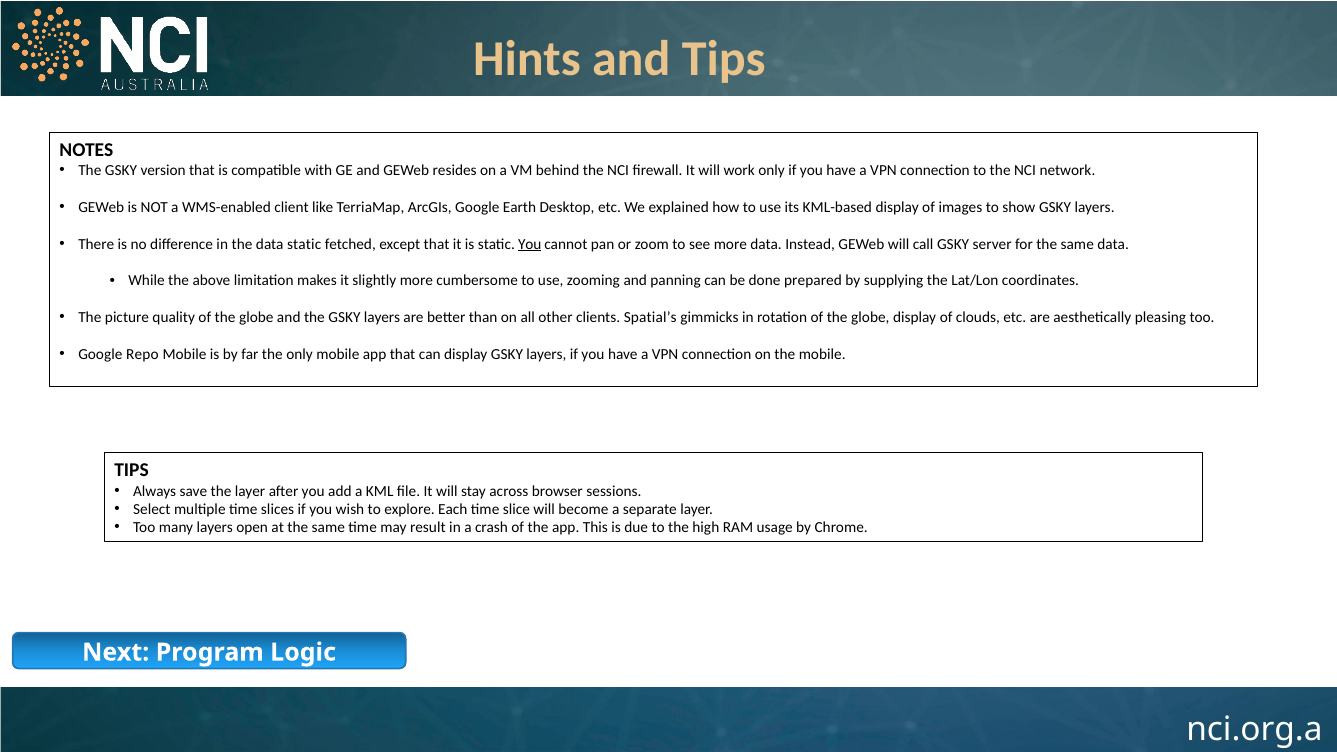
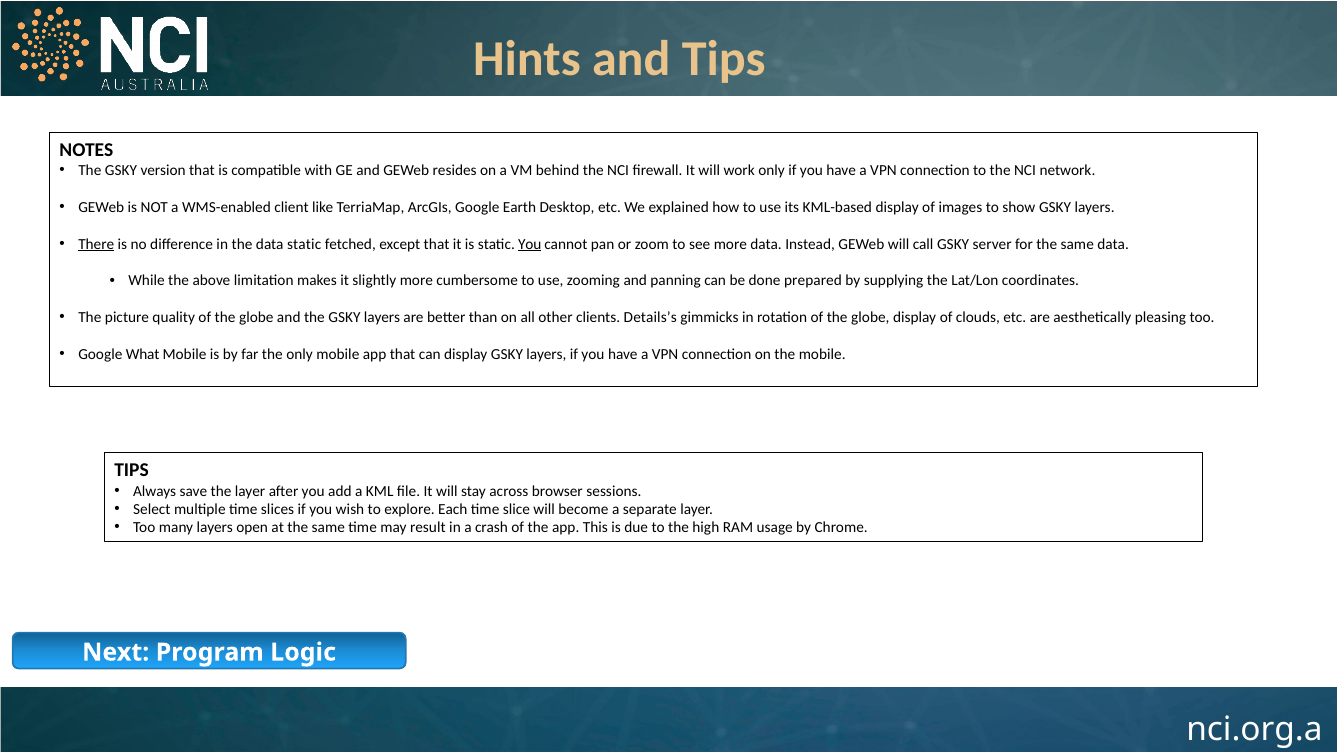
There underline: none -> present
Spatial’s: Spatial’s -> Details’s
Repo: Repo -> What
